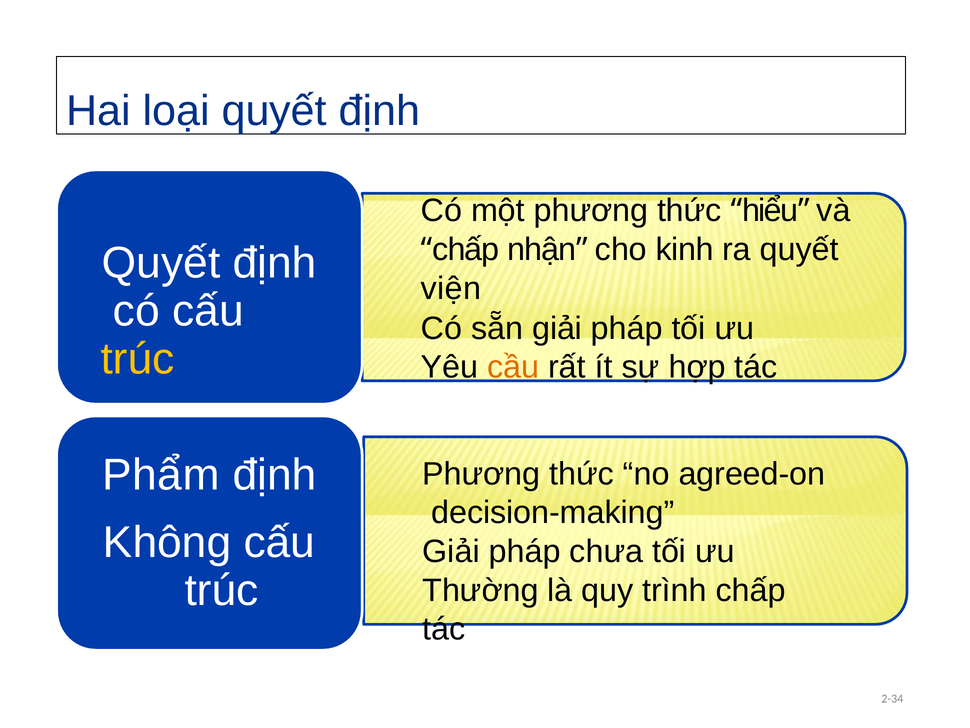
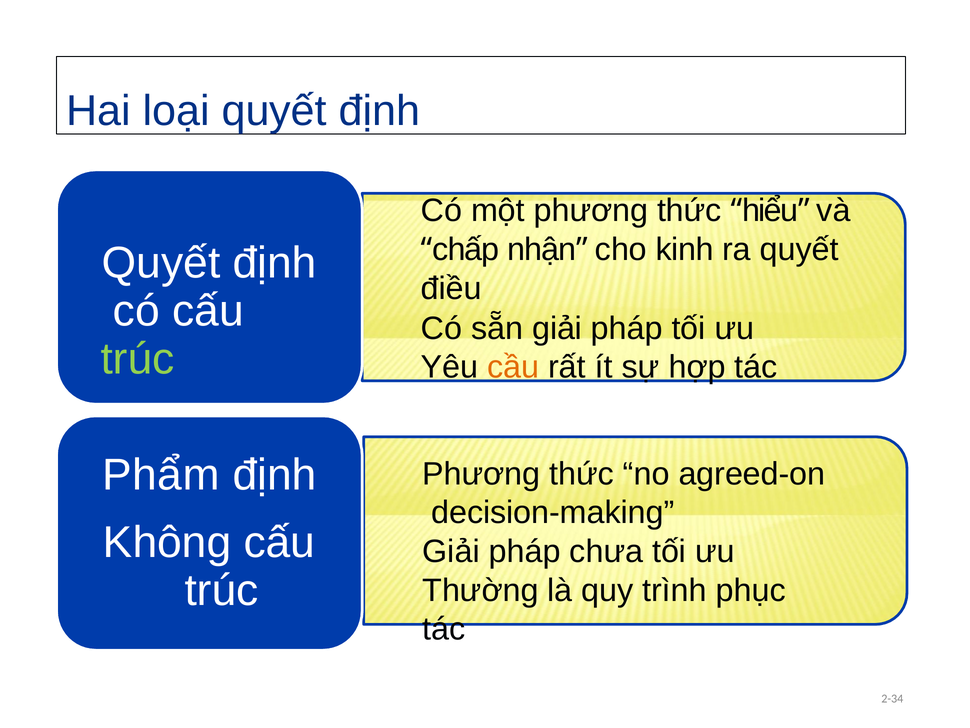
viện: viện -> điều
trúc at (138, 359) colour: yellow -> light green
trình chấp: chấp -> phục
